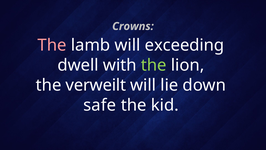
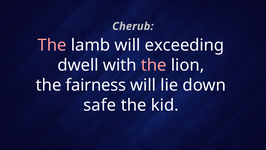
Crowns: Crowns -> Cherub
the at (154, 65) colour: light green -> pink
verweilt: verweilt -> fairness
